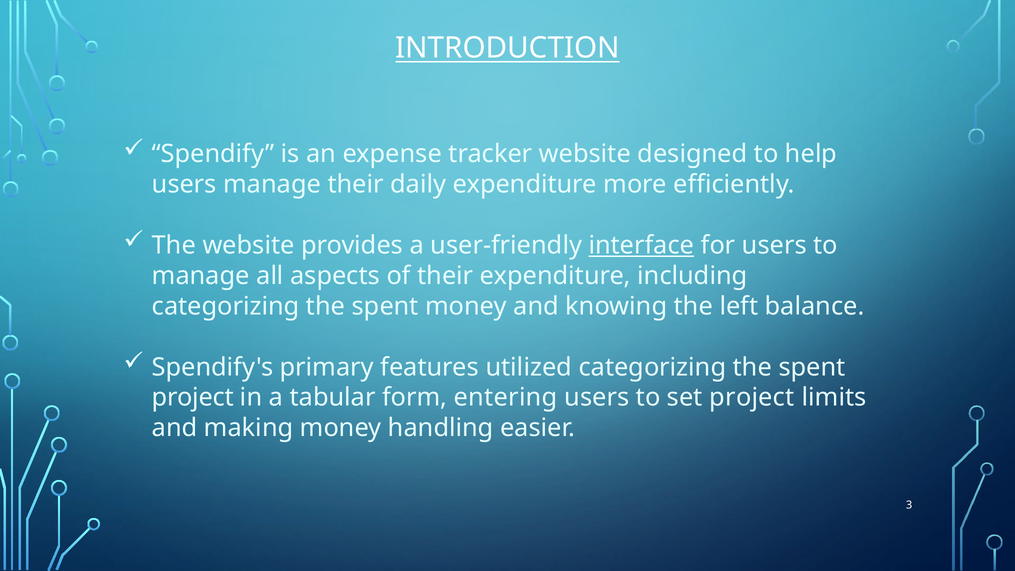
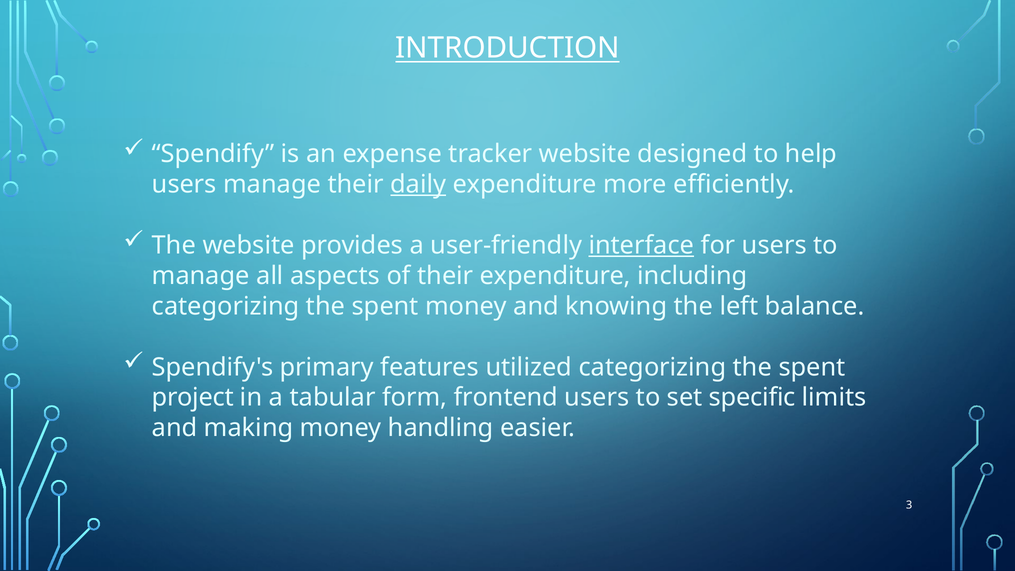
daily underline: none -> present
entering: entering -> frontend
set project: project -> specific
